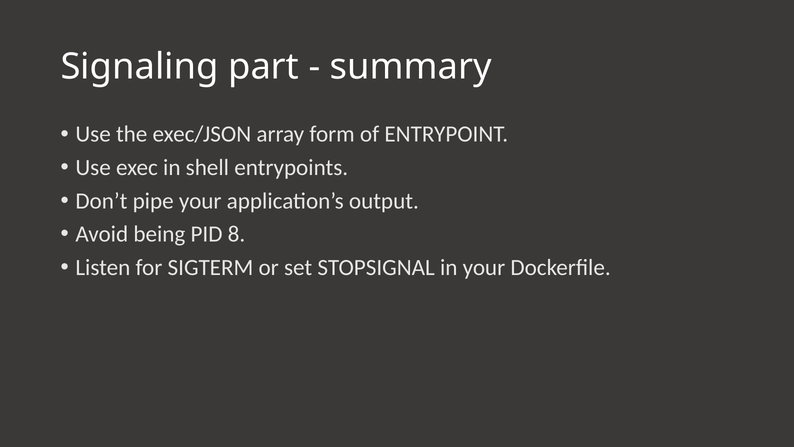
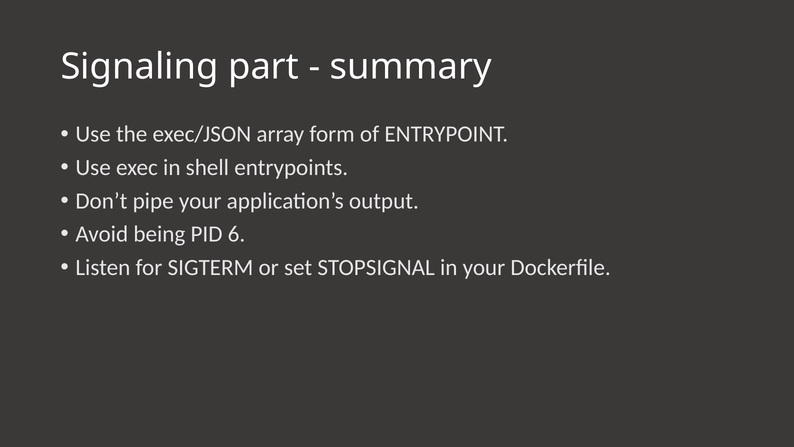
8: 8 -> 6
